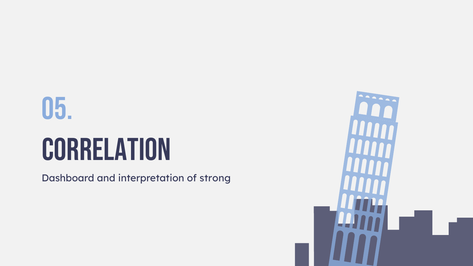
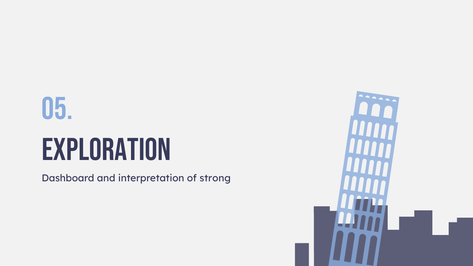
correlation: correlation -> exploration
